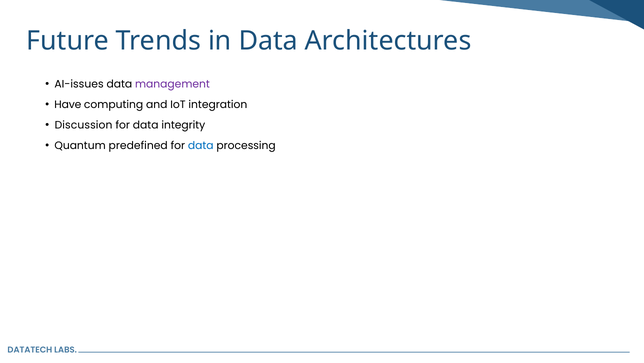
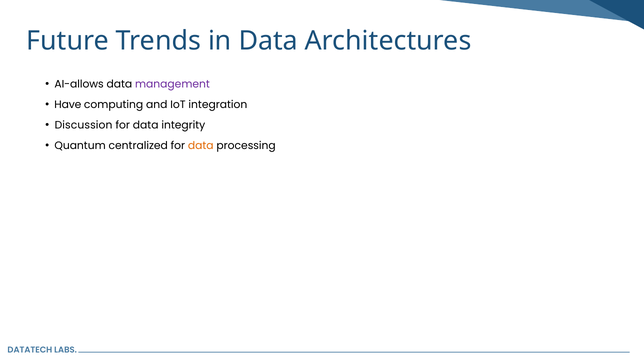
AI-issues: AI-issues -> AI-allows
predefined: predefined -> centralized
data at (201, 145) colour: blue -> orange
